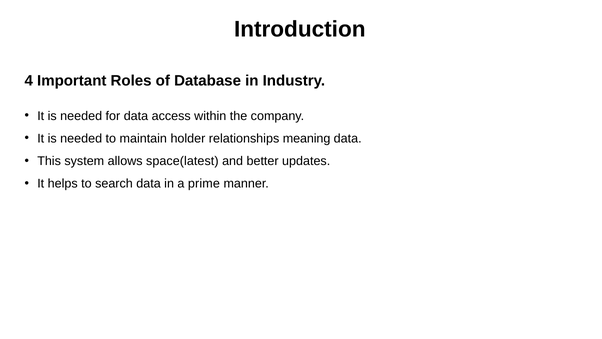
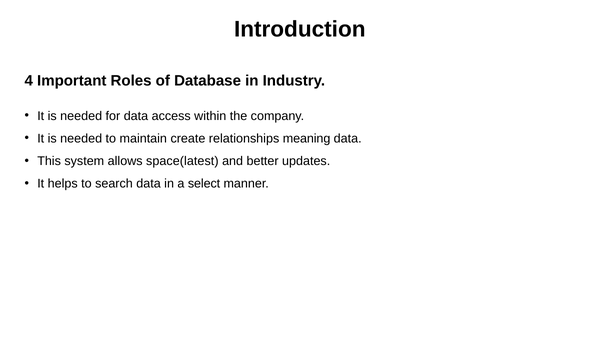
holder: holder -> create
prime: prime -> select
